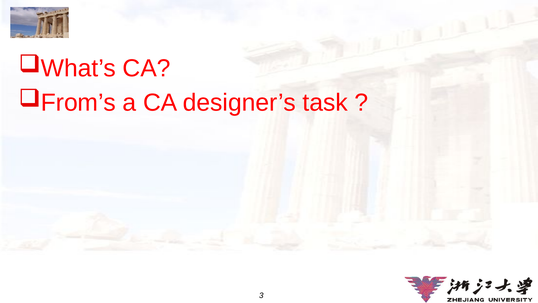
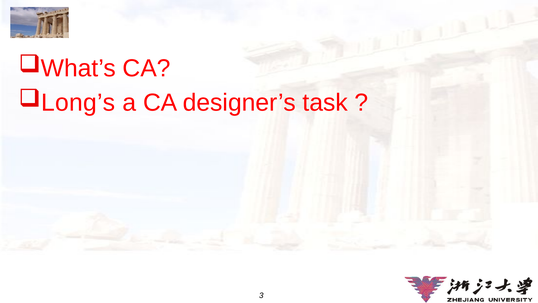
From’s: From’s -> Long’s
